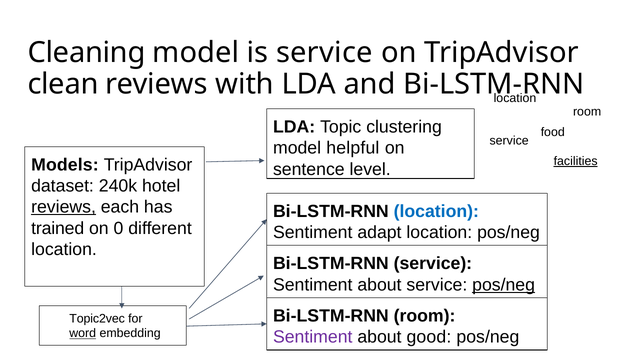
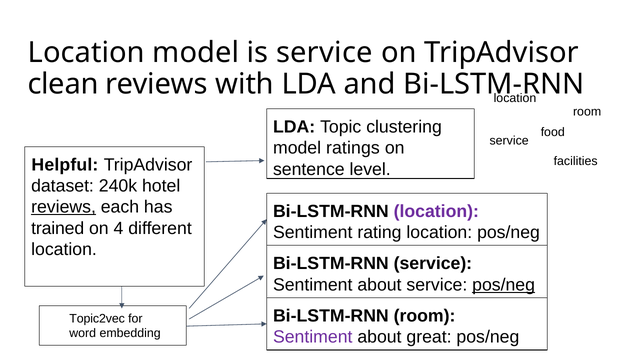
Cleaning at (87, 53): Cleaning -> Location
helpful: helpful -> ratings
facilities underline: present -> none
Models: Models -> Helpful
location at (436, 211) colour: blue -> purple
0: 0 -> 4
adapt: adapt -> rating
word underline: present -> none
good: good -> great
